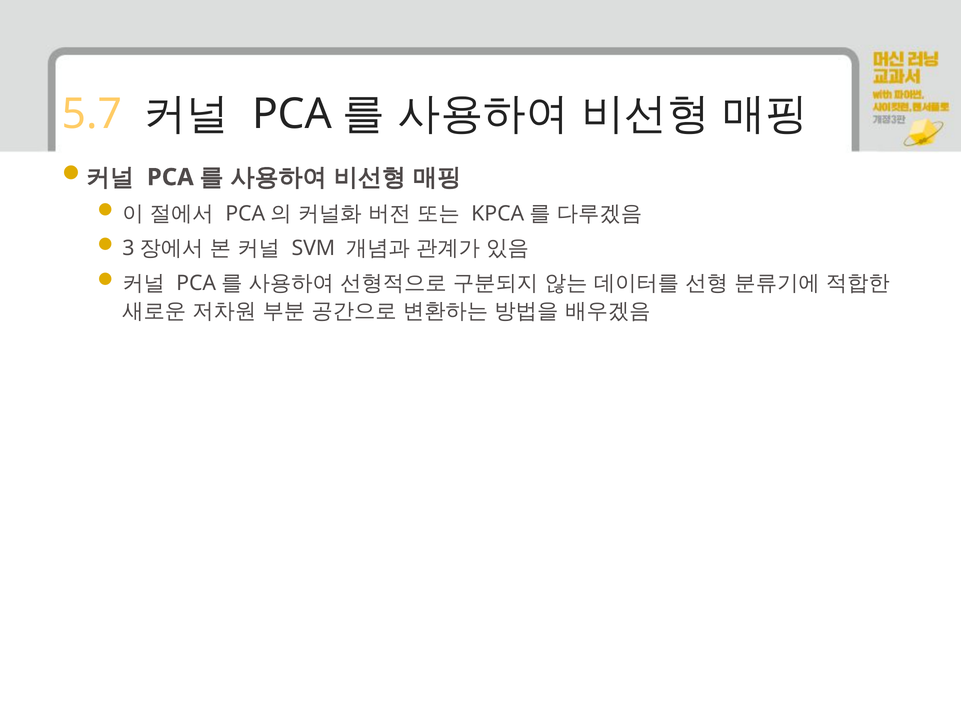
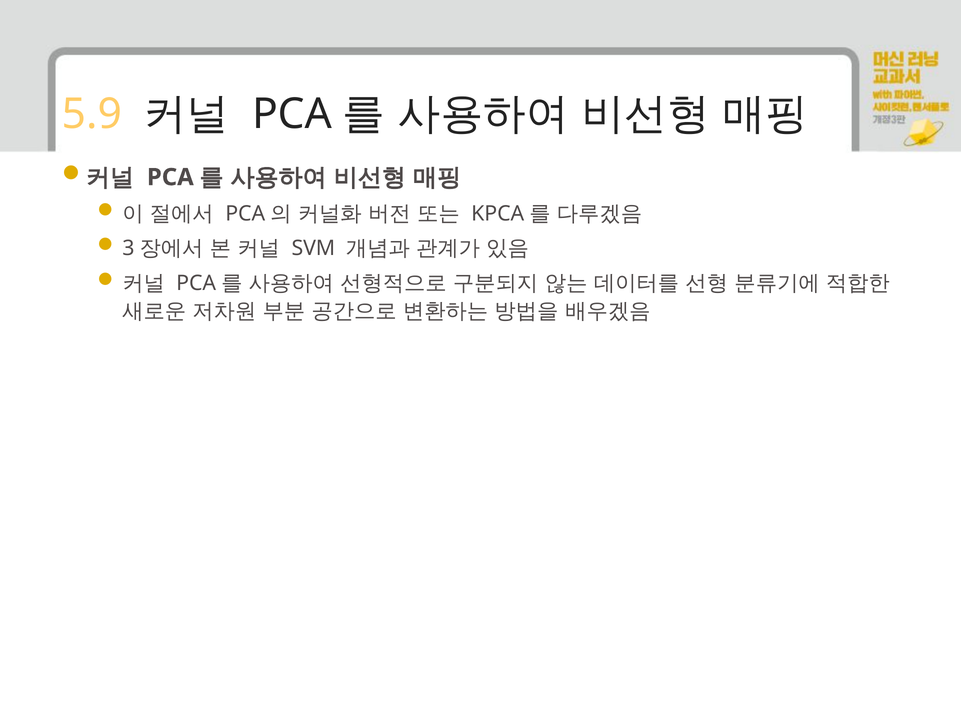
5.7: 5.7 -> 5.9
